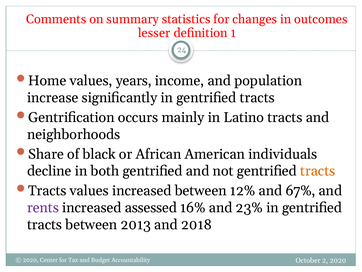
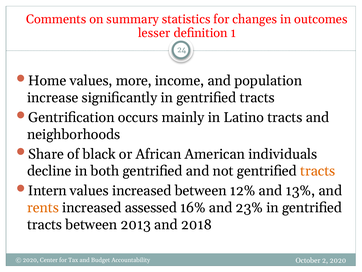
years: years -> more
Tracts at (47, 190): Tracts -> Intern
67%: 67% -> 13%
rents colour: purple -> orange
